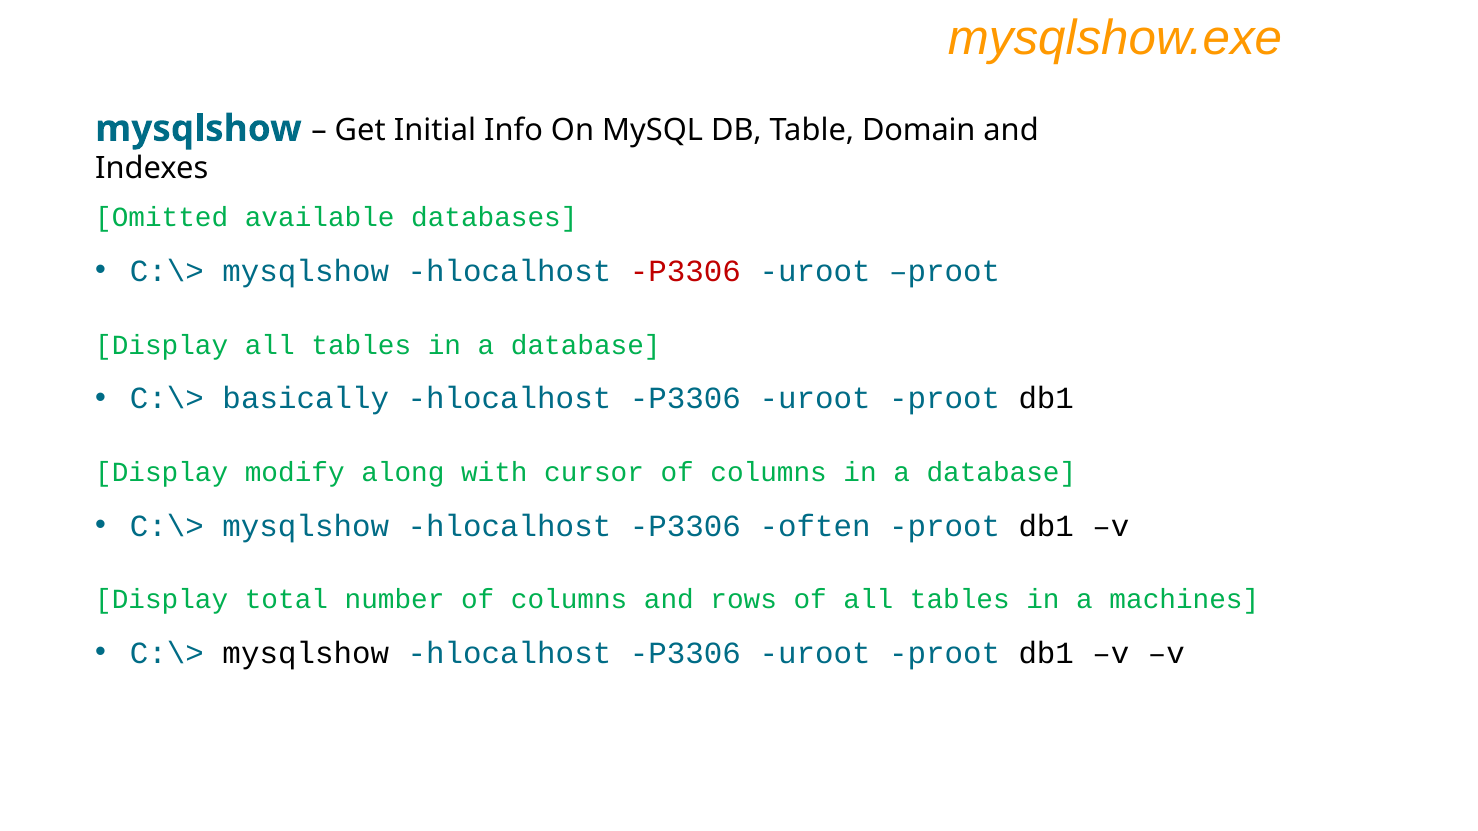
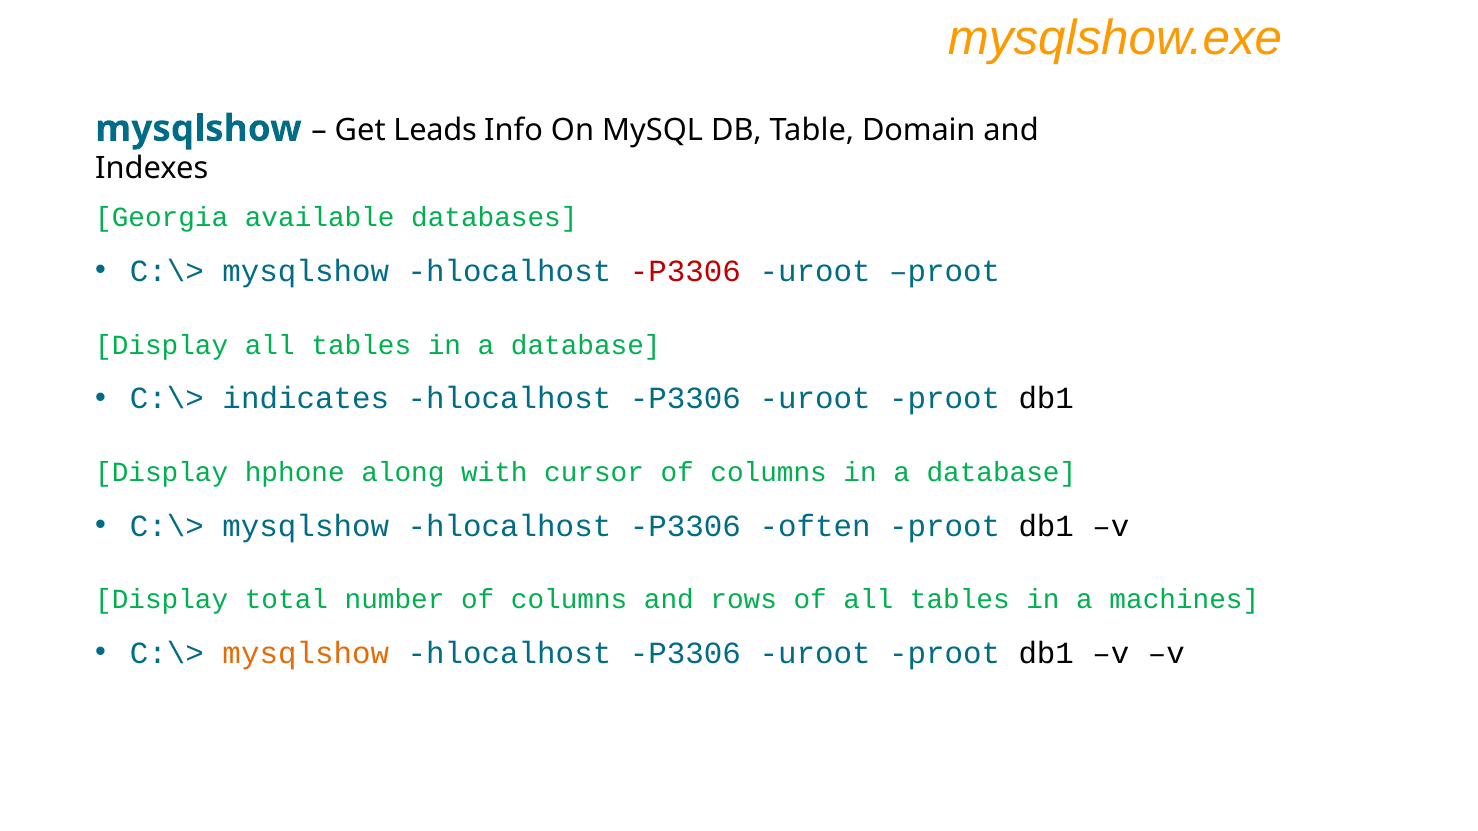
Initial: Initial -> Leads
Omitted: Omitted -> Georgia
basically: basically -> indicates
modify: modify -> hphone
mysqlshow at (306, 654) colour: black -> orange
